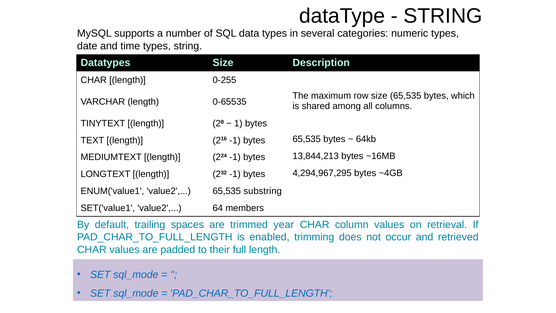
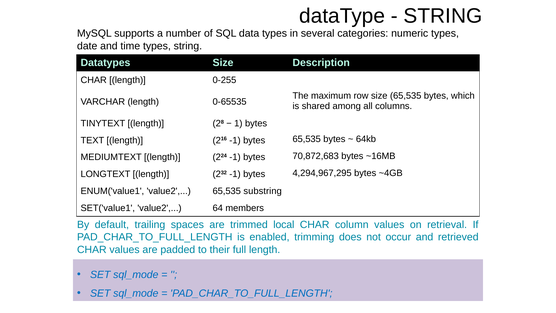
13,844,213: 13,844,213 -> 70,872,683
year: year -> local
